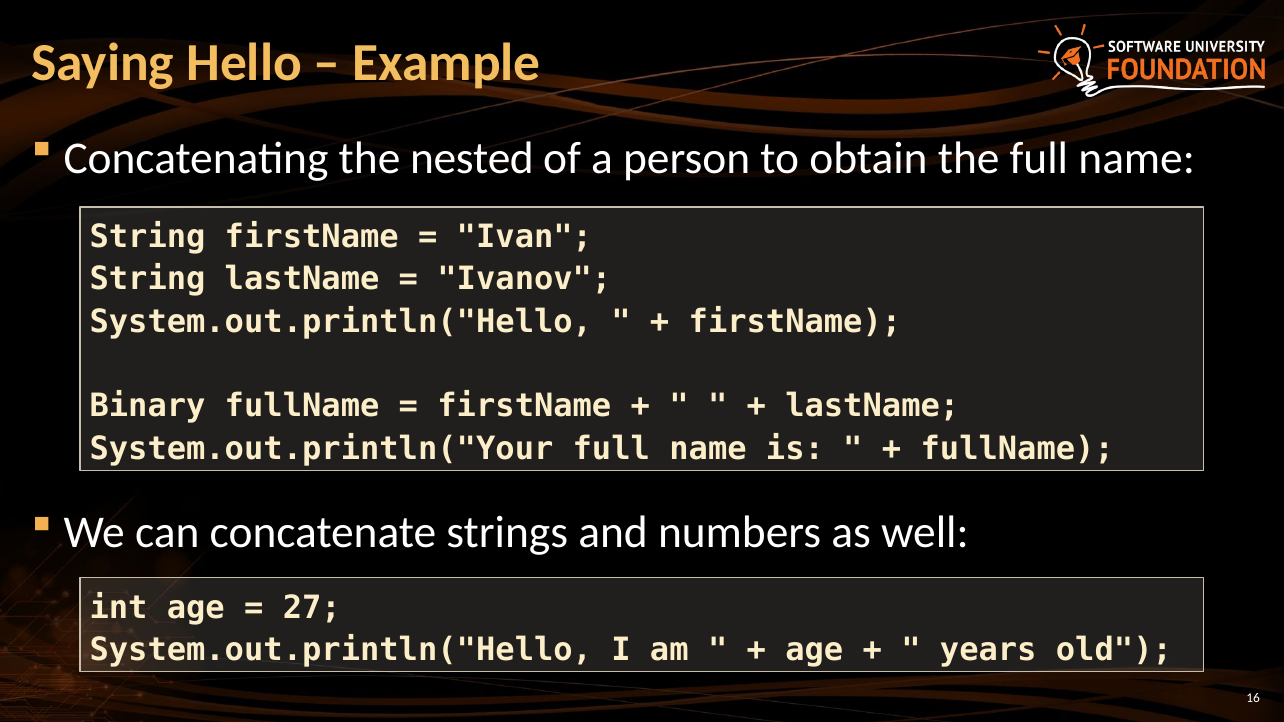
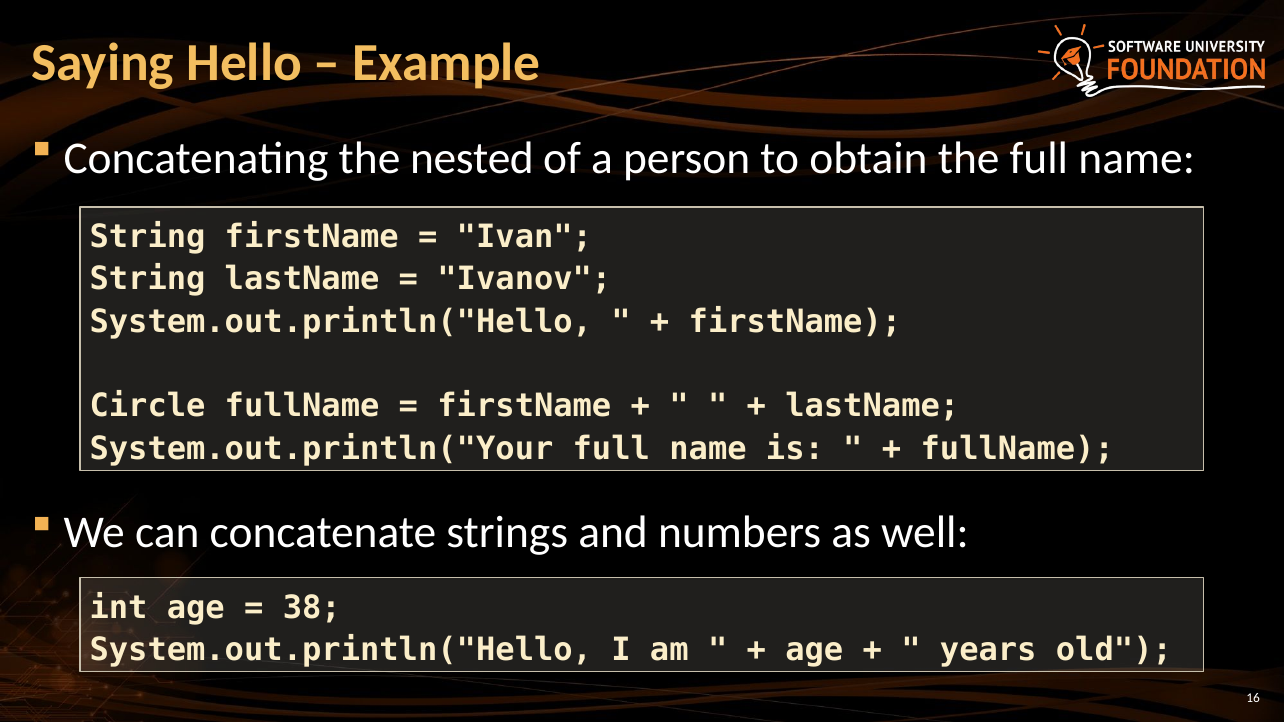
Binary: Binary -> Circle
27: 27 -> 38
